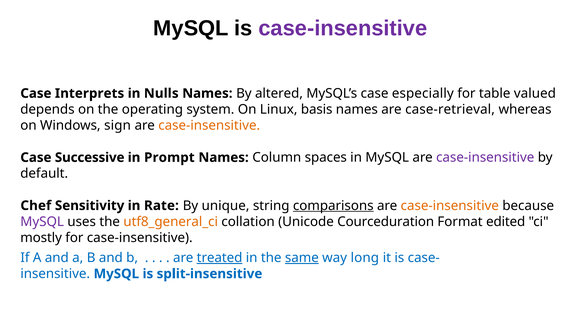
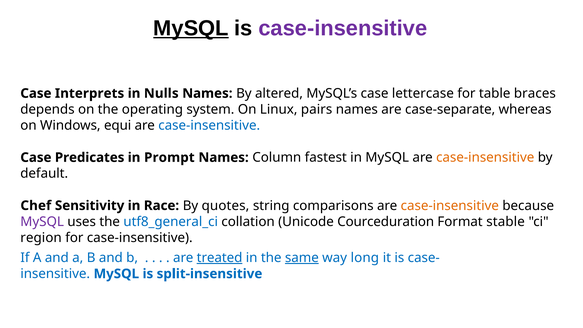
MySQL at (191, 28) underline: none -> present
especially: especially -> lettercase
valued: valued -> braces
basis: basis -> pairs
case-retrieval: case-retrieval -> case-separate
sign: sign -> equi
case-insensitive at (209, 125) colour: orange -> blue
Successive: Successive -> Predicates
spaces: spaces -> fastest
case-insensitive at (485, 157) colour: purple -> orange
Rate: Rate -> Race
unique: unique -> quotes
comparisons underline: present -> none
utf8_general_ci colour: orange -> blue
edited: edited -> stable
mostly: mostly -> region
